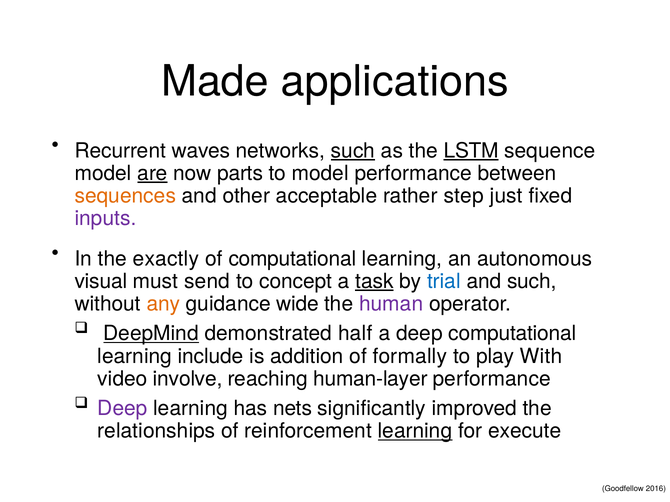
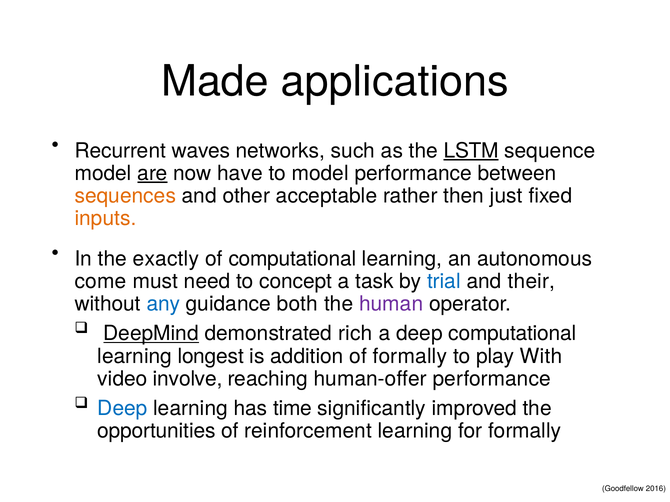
such at (353, 151) underline: present -> none
parts: parts -> have
step: step -> then
inputs colour: purple -> orange
visual: visual -> come
send: send -> need
task underline: present -> none
and such: such -> their
any colour: orange -> blue
wide: wide -> both
half: half -> rich
include: include -> longest
human-layer: human-layer -> human-offer
Deep at (122, 409) colour: purple -> blue
nets: nets -> time
relationships: relationships -> opportunities
learning at (415, 431) underline: present -> none
for execute: execute -> formally
